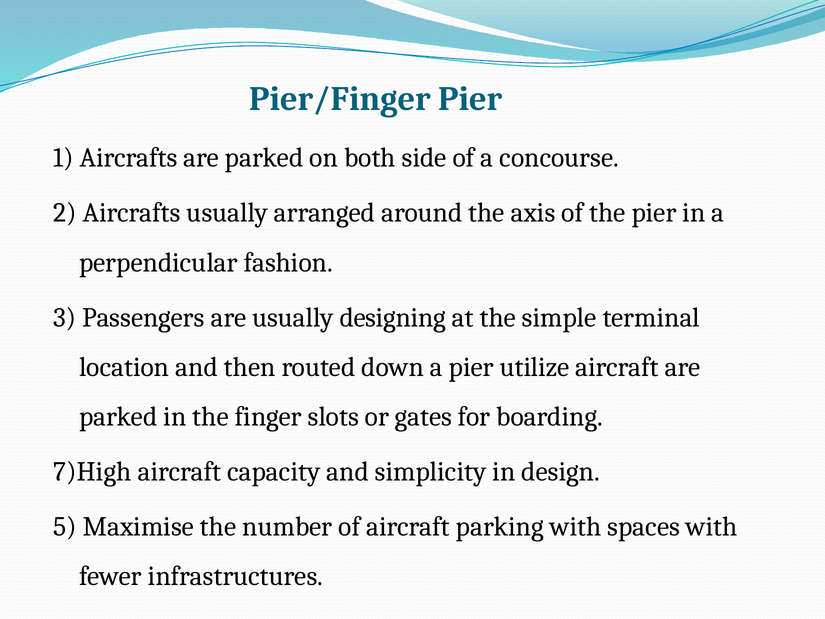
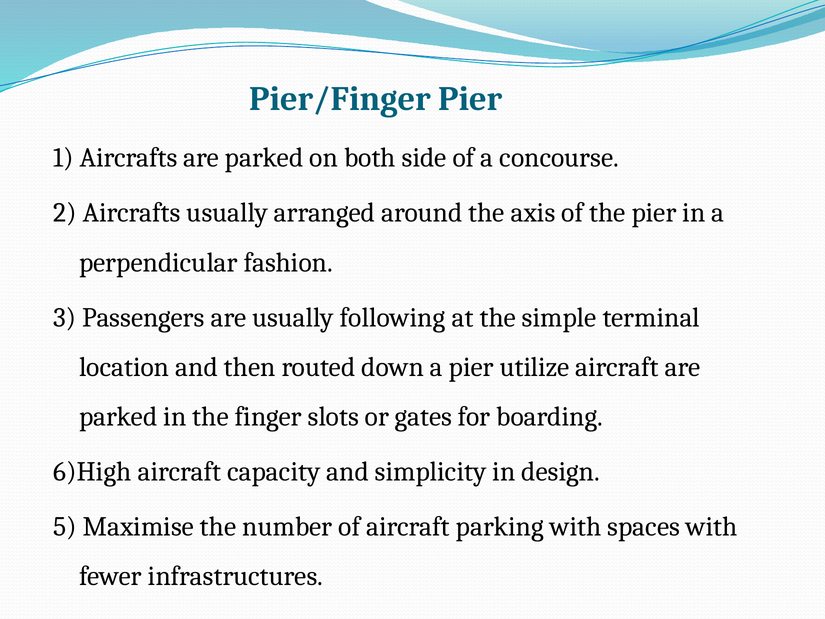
designing: designing -> following
7)High: 7)High -> 6)High
